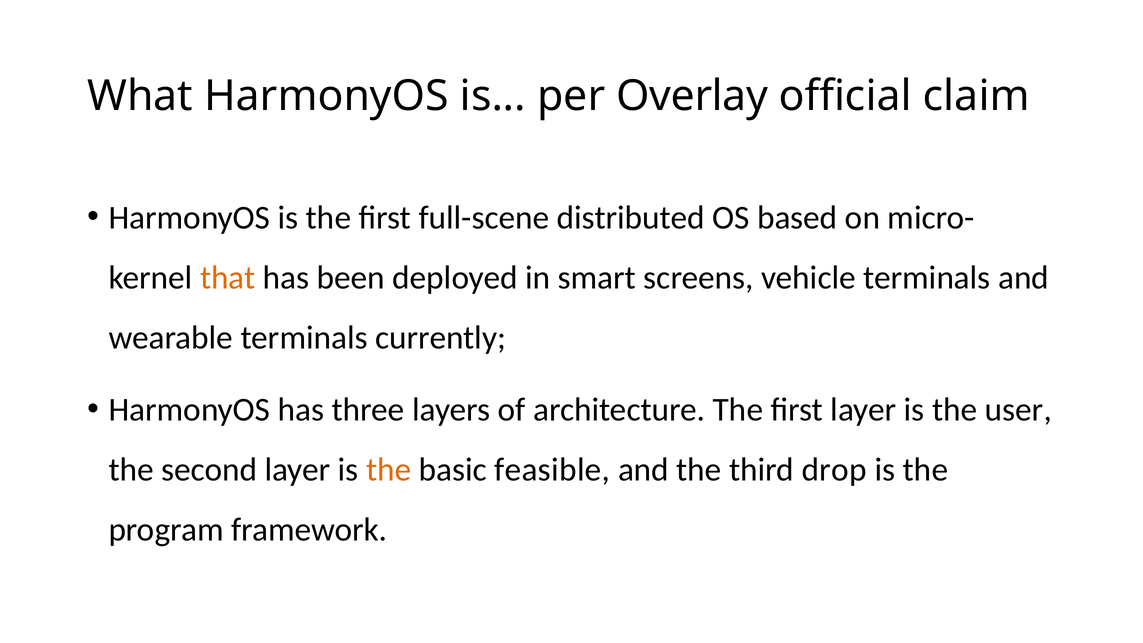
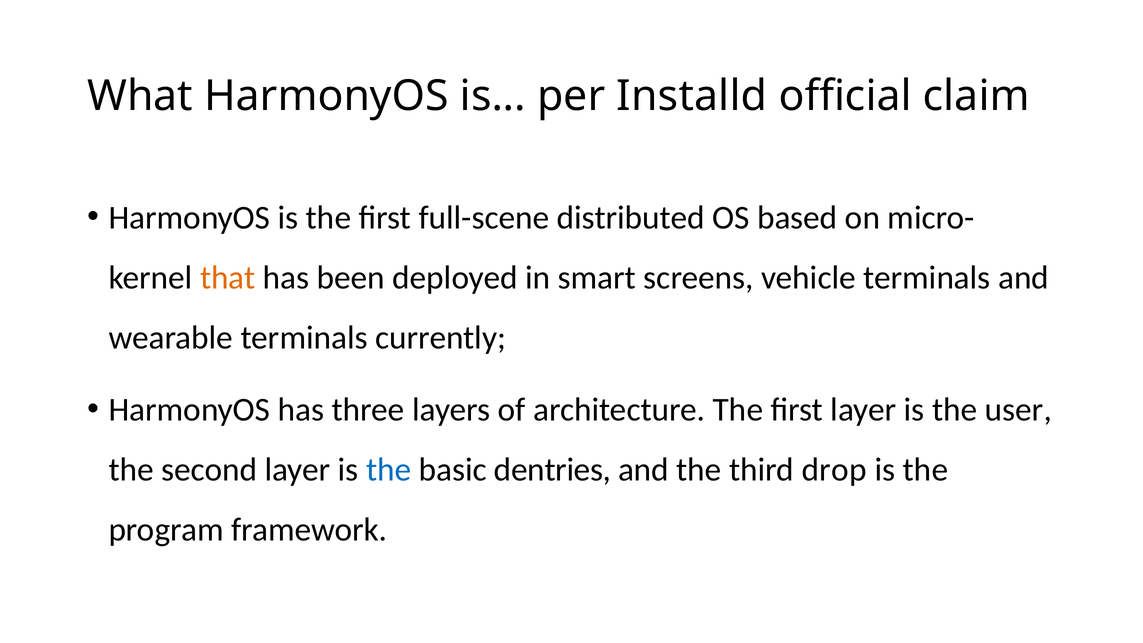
Overlay: Overlay -> Installd
the at (389, 470) colour: orange -> blue
feasible: feasible -> dentries
